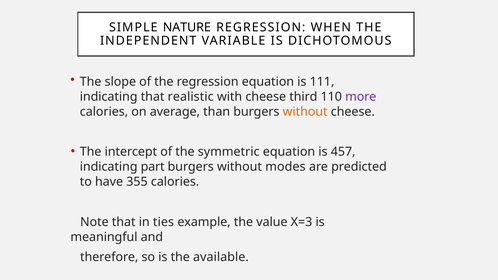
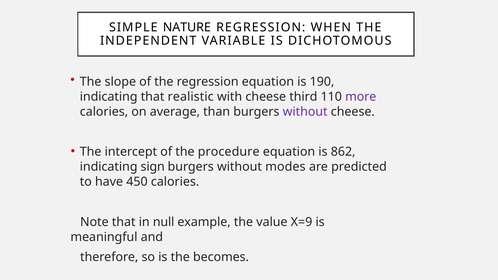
111: 111 -> 190
without at (305, 112) colour: orange -> purple
symmetric: symmetric -> procedure
457: 457 -> 862
part: part -> sign
355: 355 -> 450
ties: ties -> null
X=3: X=3 -> X=9
available: available -> becomes
